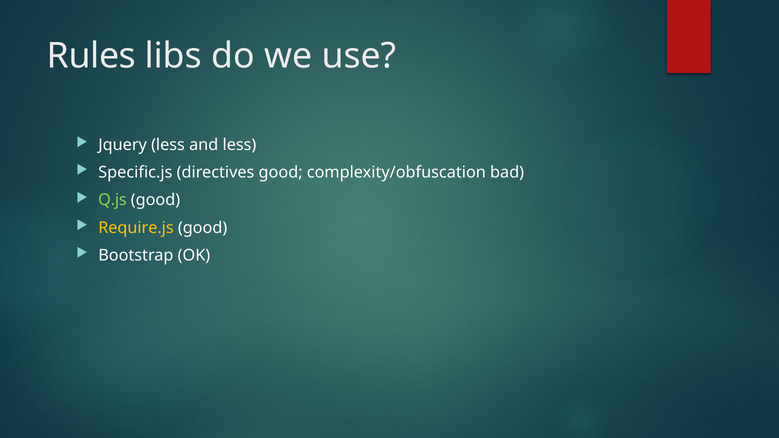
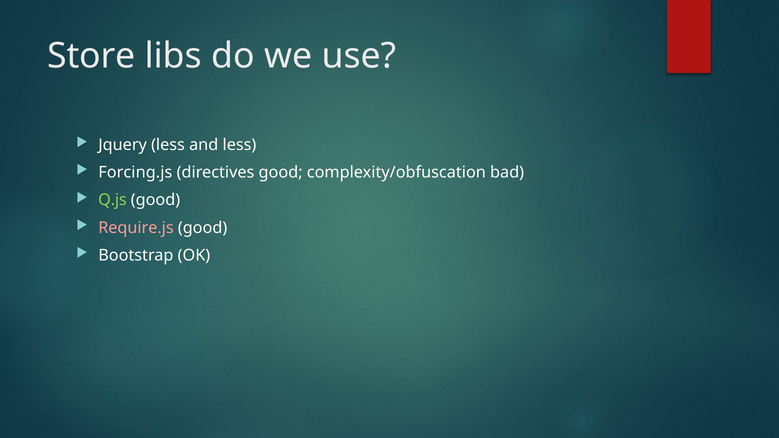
Rules: Rules -> Store
Specific.js: Specific.js -> Forcing.js
Require.js colour: yellow -> pink
